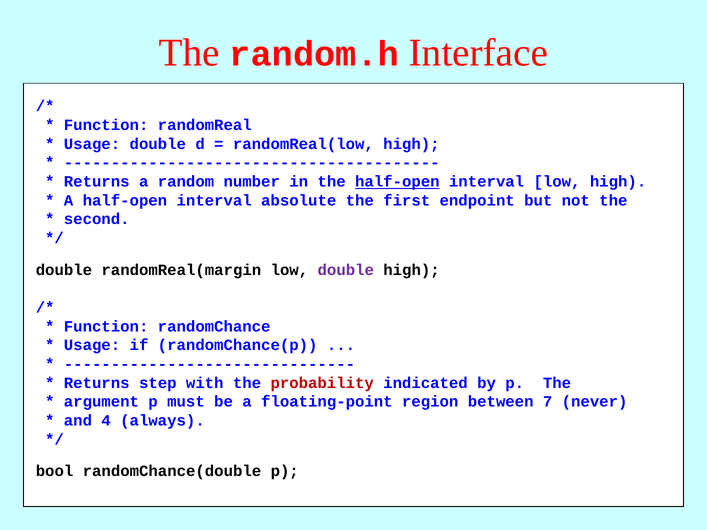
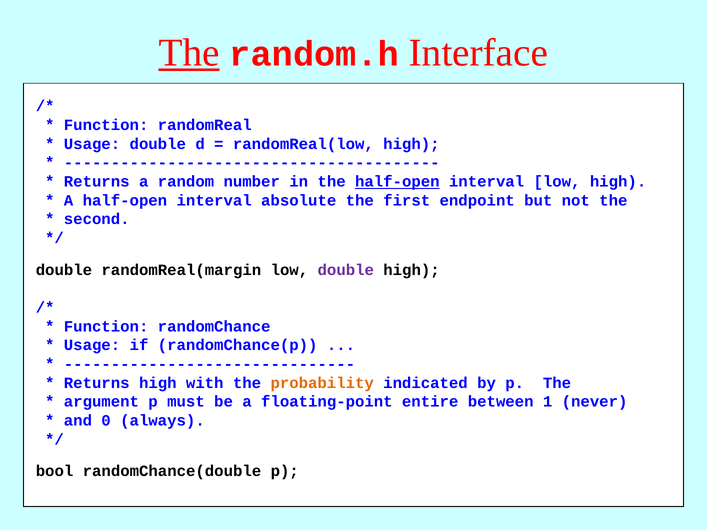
The at (189, 53) underline: none -> present
Returns step: step -> high
probability colour: red -> orange
region: region -> entire
7: 7 -> 1
4: 4 -> 0
